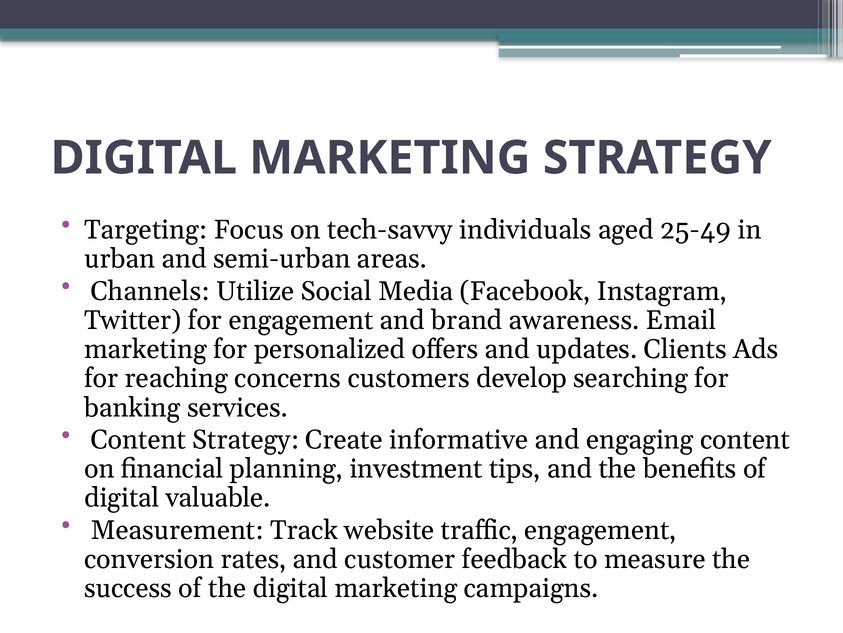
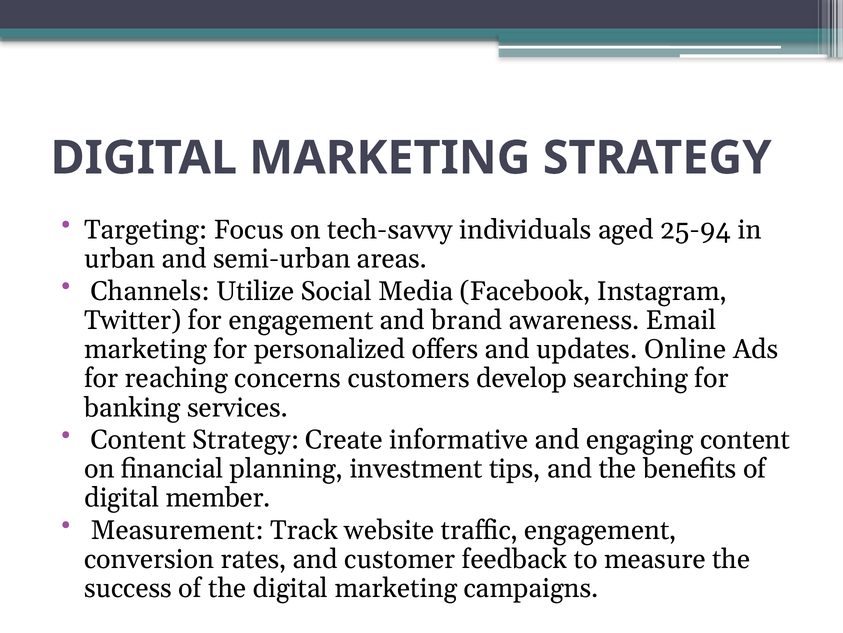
25-49: 25-49 -> 25-94
Clients: Clients -> Online
valuable: valuable -> member
